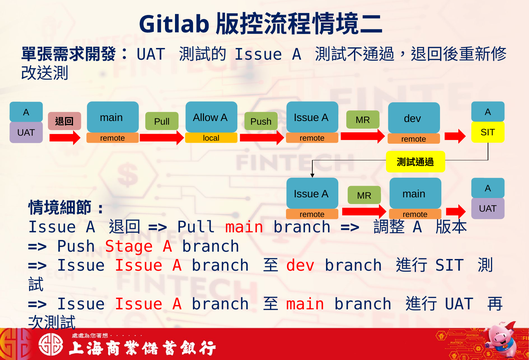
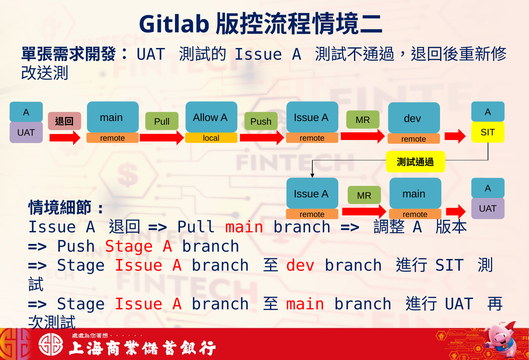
Issue at (81, 266): Issue -> Stage
Issue at (81, 304): Issue -> Stage
